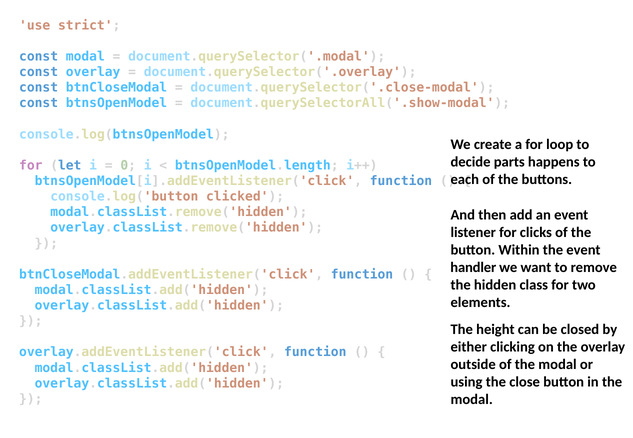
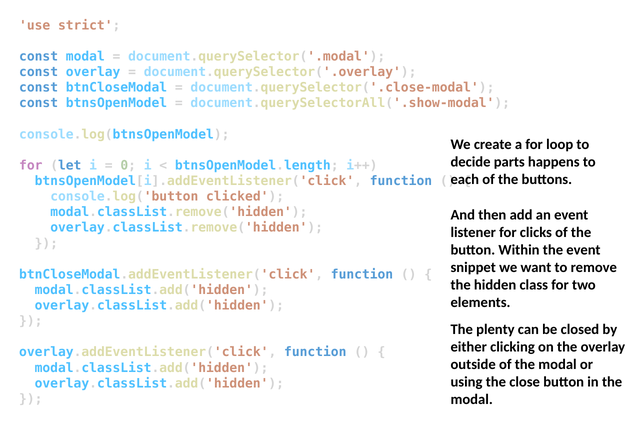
handler: handler -> snippet
height: height -> plenty
